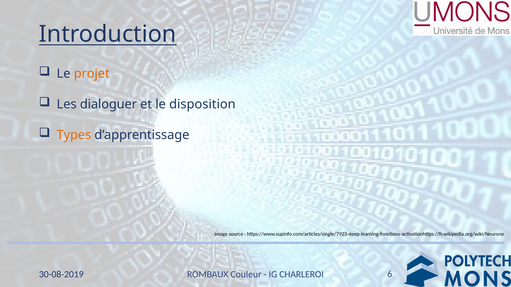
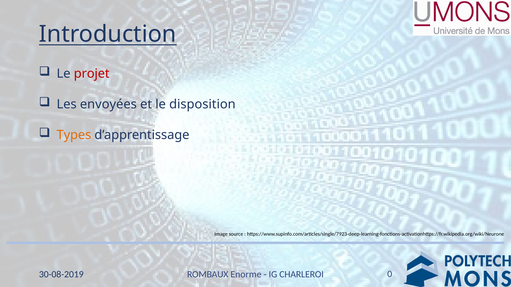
projet colour: orange -> red
dialoguer: dialoguer -> envoyées
Couleur: Couleur -> Enorme
6: 6 -> 0
